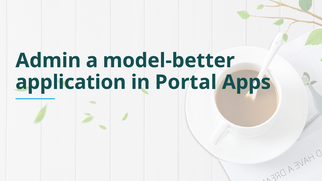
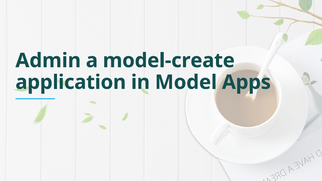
model-better: model-better -> model-create
Portal: Portal -> Model
